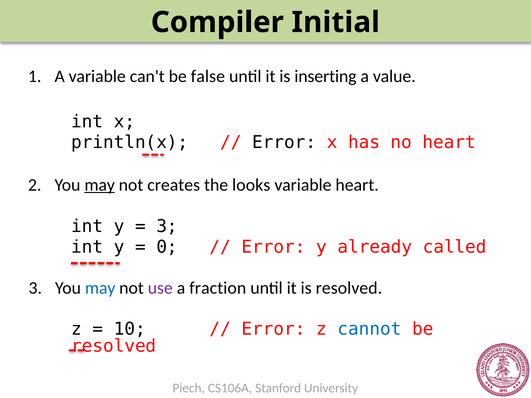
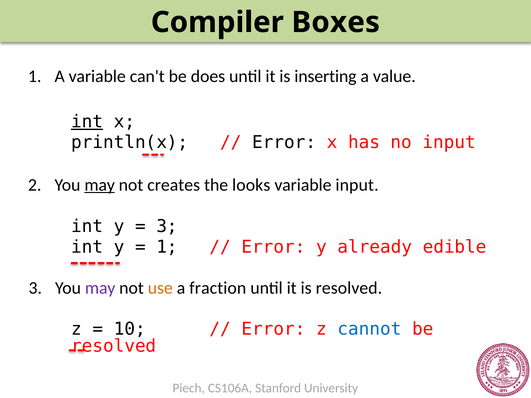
Initial: Initial -> Boxes
false: false -> does
int at (87, 122) underline: none -> present
no heart: heart -> input
variable heart: heart -> input
0 at (167, 247): 0 -> 1
called: called -> edible
may at (100, 288) colour: blue -> purple
use colour: purple -> orange
